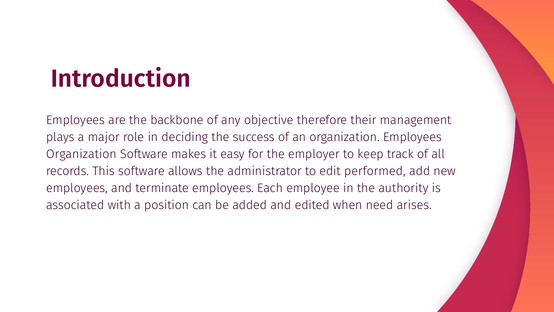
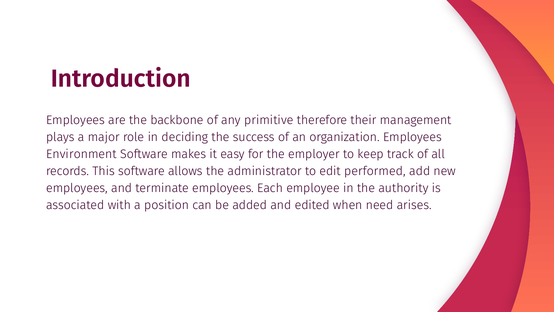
objective: objective -> primitive
Organization at (81, 154): Organization -> Environment
